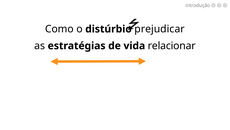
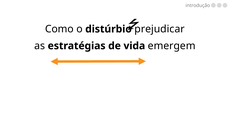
relacionar: relacionar -> emergem
